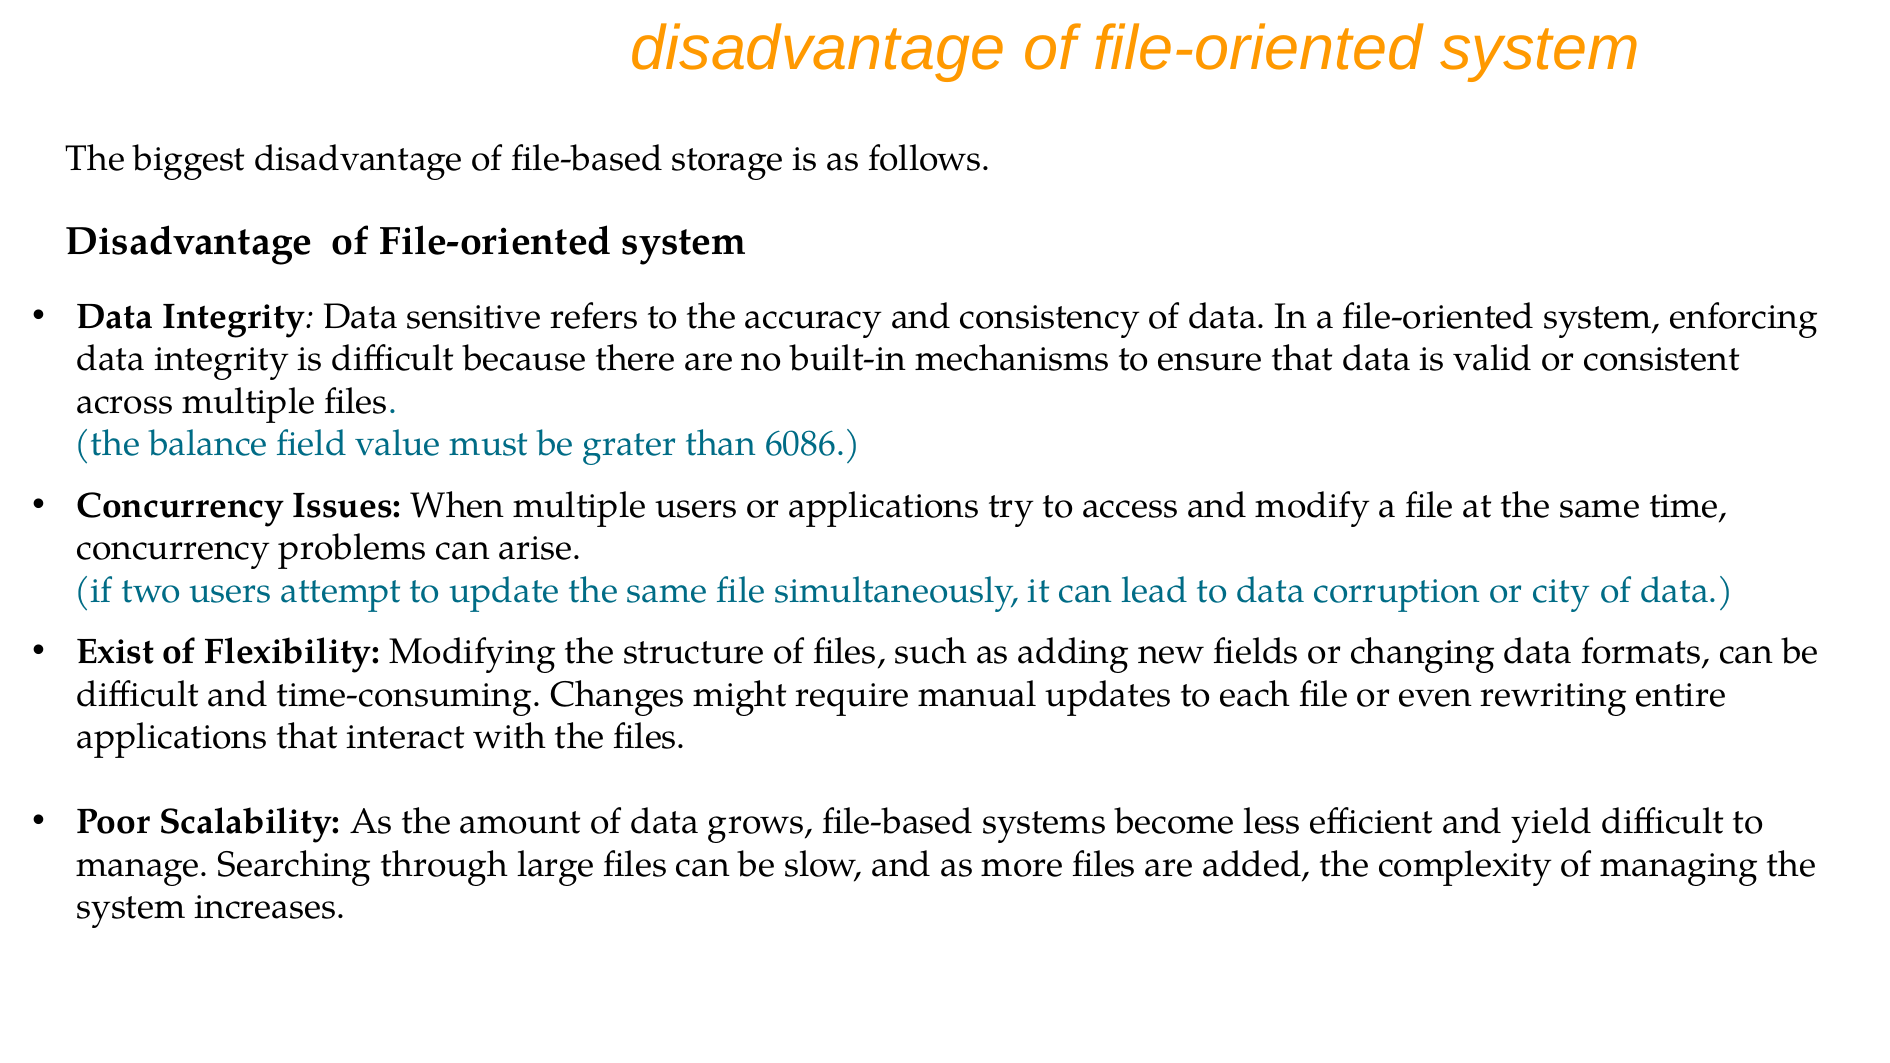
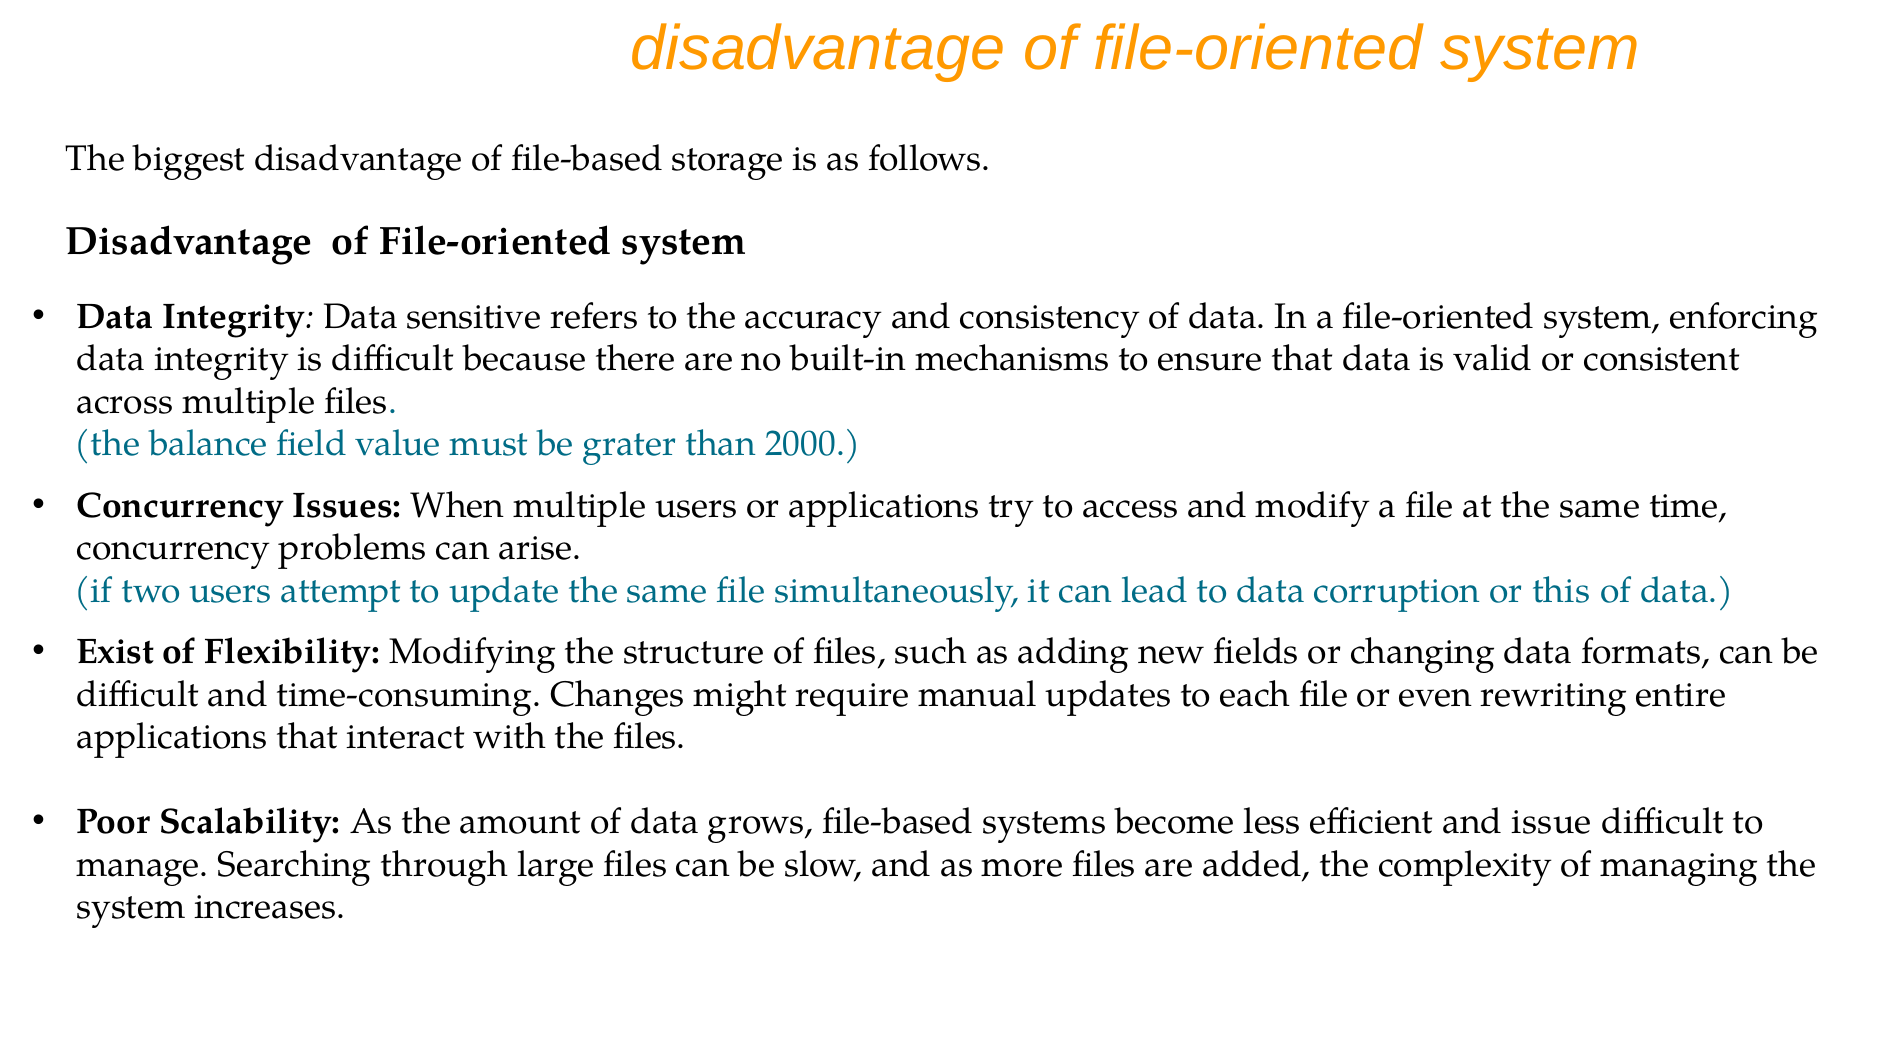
6086: 6086 -> 2000
city: city -> this
yield: yield -> issue
